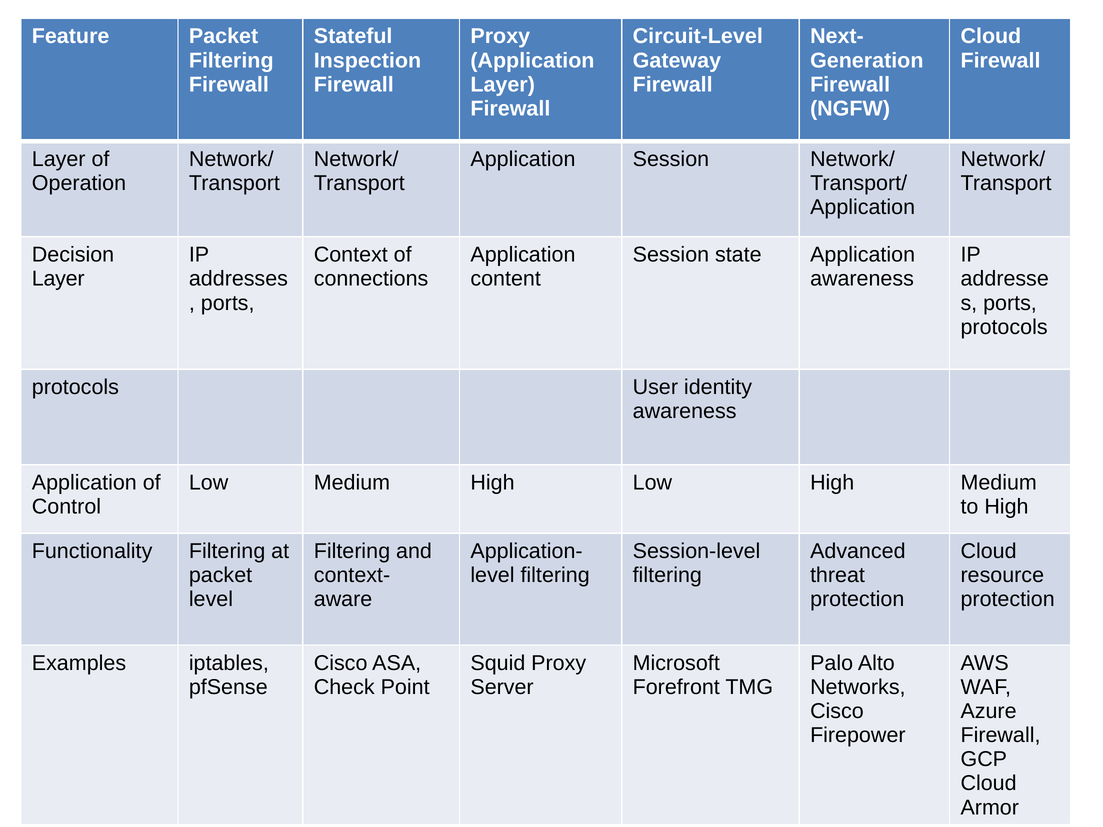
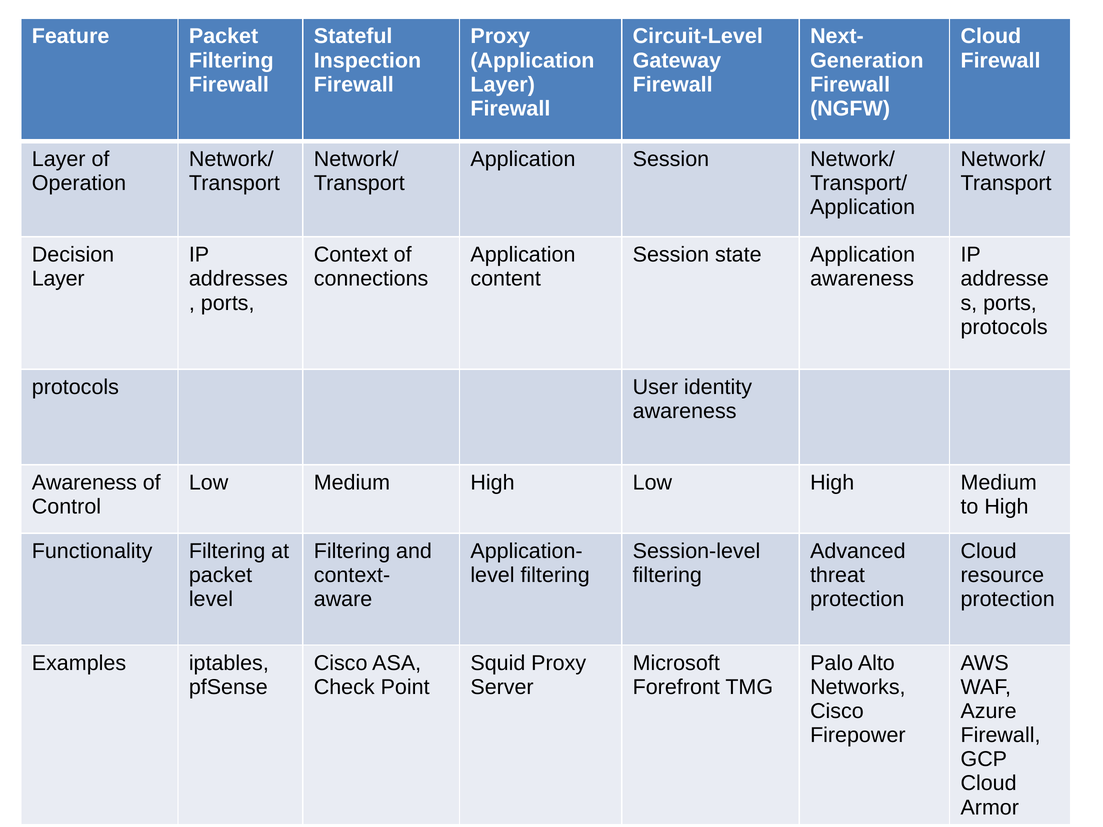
Application at (84, 483): Application -> Awareness
